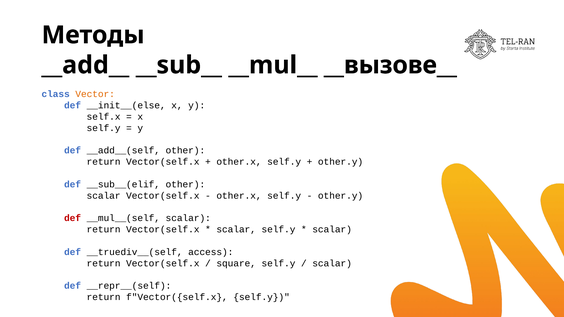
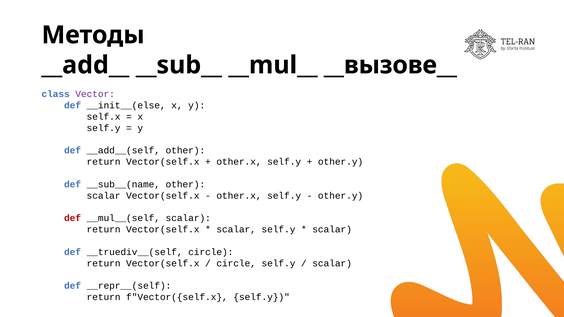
Vector colour: orange -> purple
__sub__(elif: __sub__(elif -> __sub__(name
__truediv__(self access: access -> circle
square at (236, 263): square -> circle
